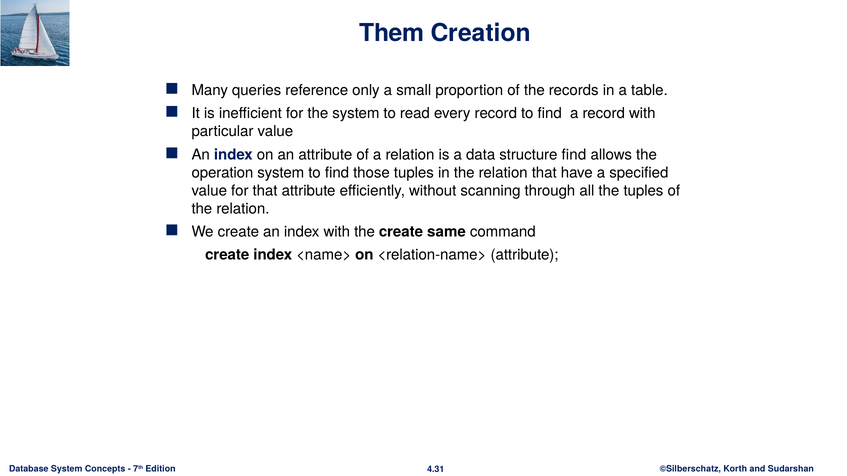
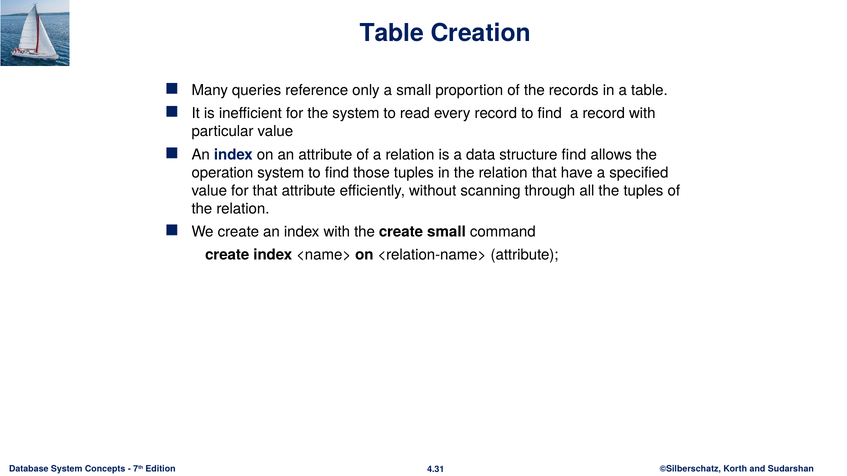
Them at (392, 33): Them -> Table
create same: same -> small
